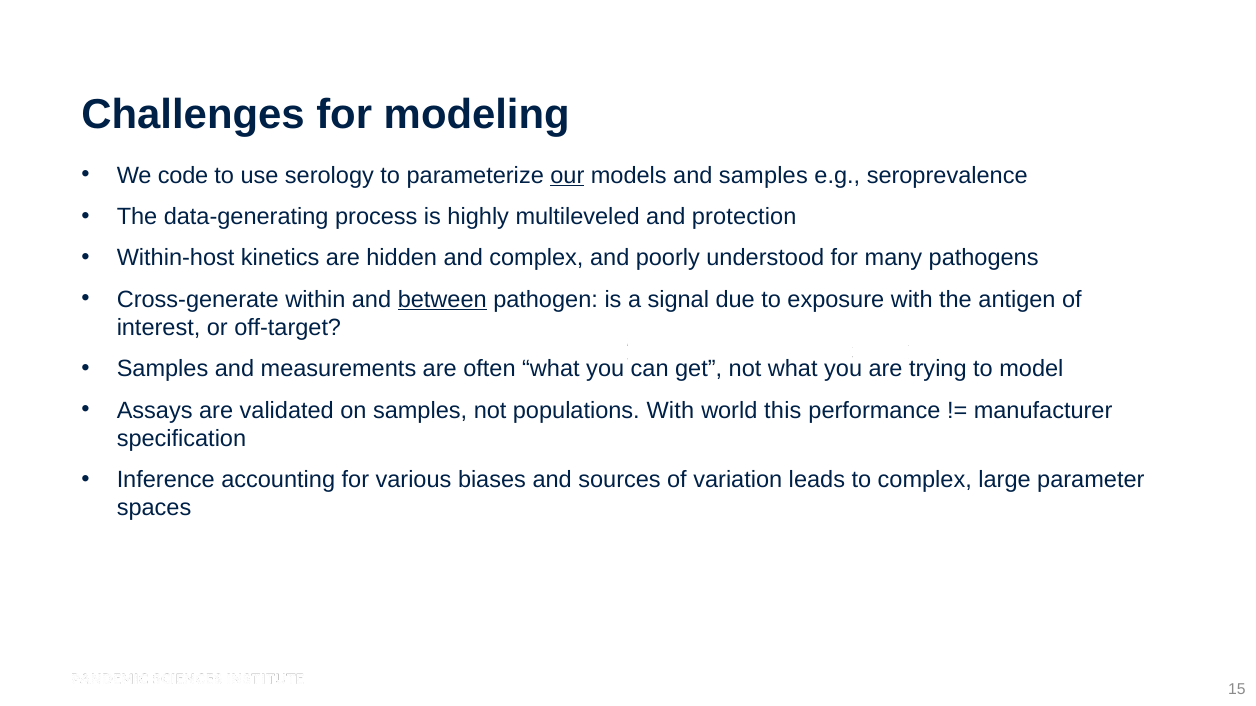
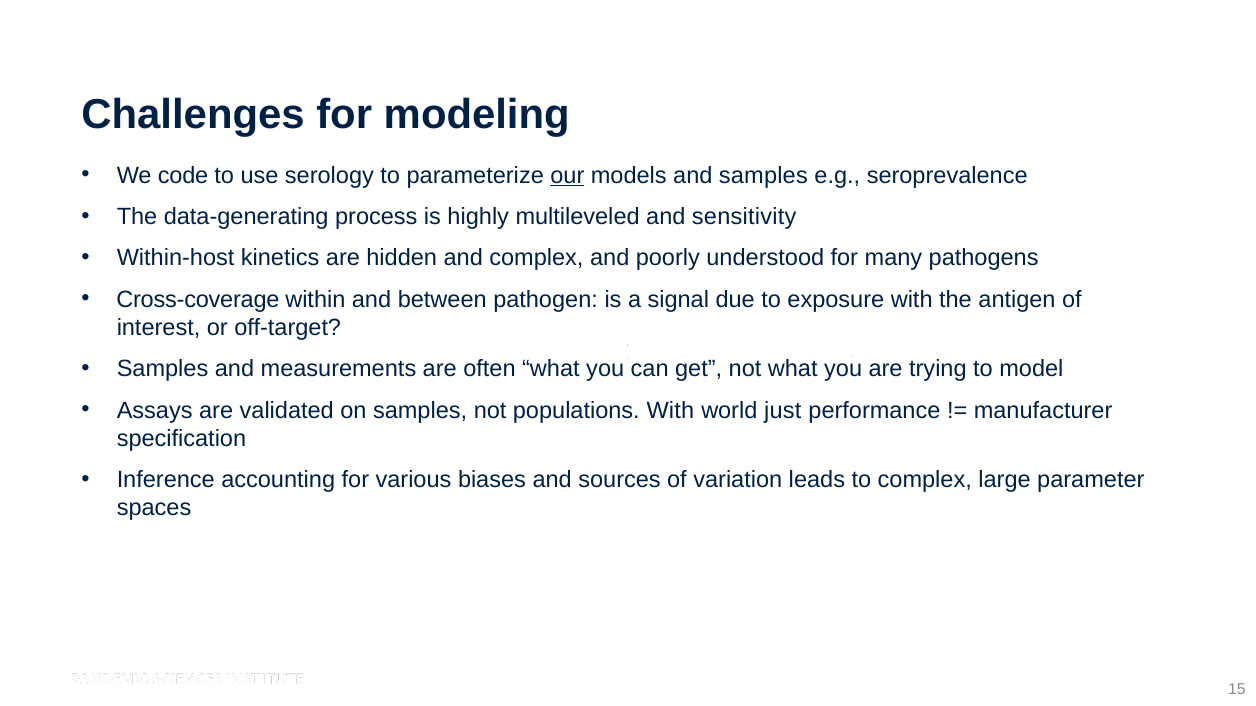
protection: protection -> sensitivity
Cross-generate: Cross-generate -> Cross-coverage
between underline: present -> none
this: this -> just
